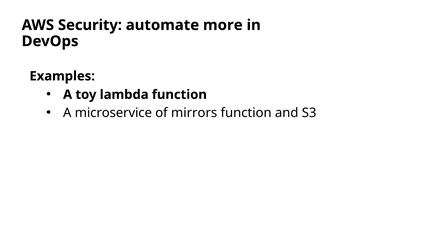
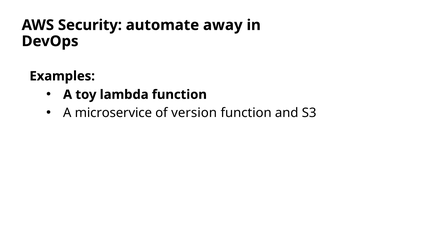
more: more -> away
mirrors: mirrors -> version
